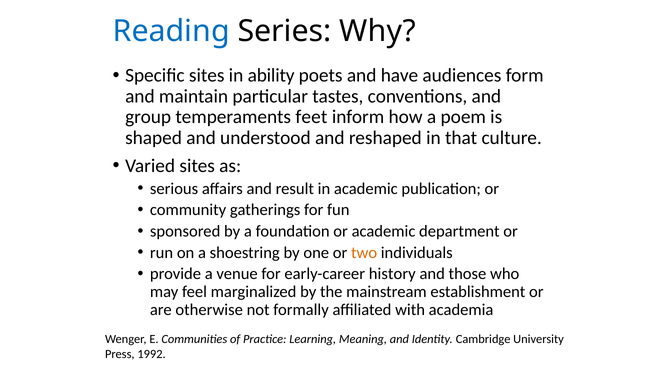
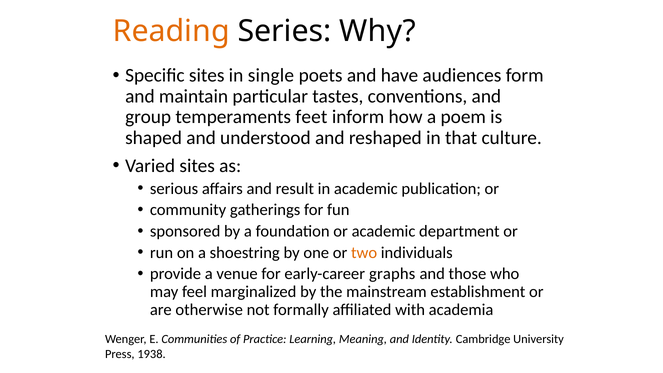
Reading colour: blue -> orange
ability: ability -> single
history: history -> graphs
1992: 1992 -> 1938
